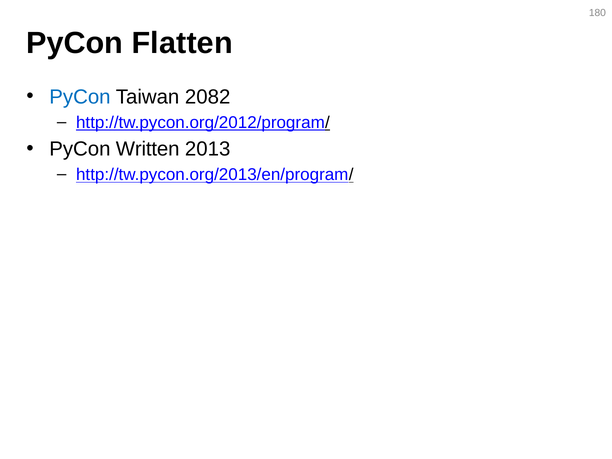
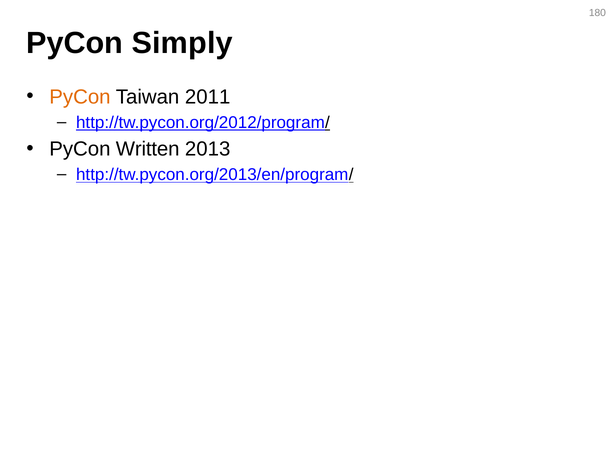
Flatten: Flatten -> Simply
PyCon at (80, 97) colour: blue -> orange
2082: 2082 -> 2011
